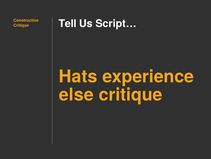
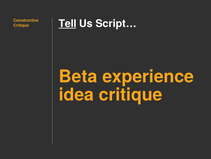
Tell underline: none -> present
Hats: Hats -> Beta
else: else -> idea
